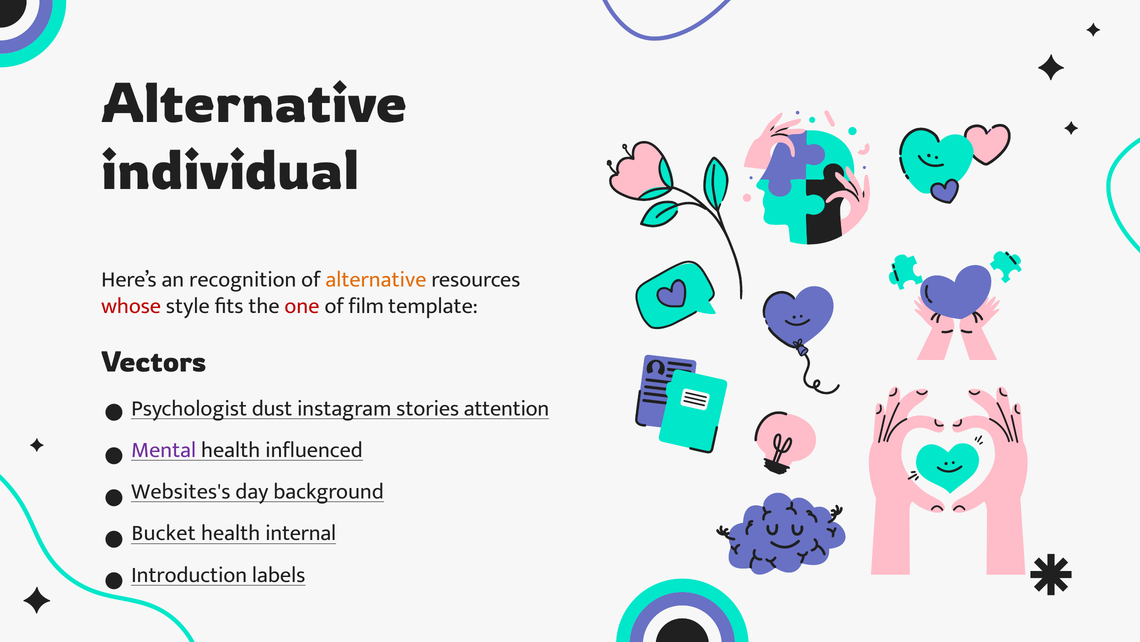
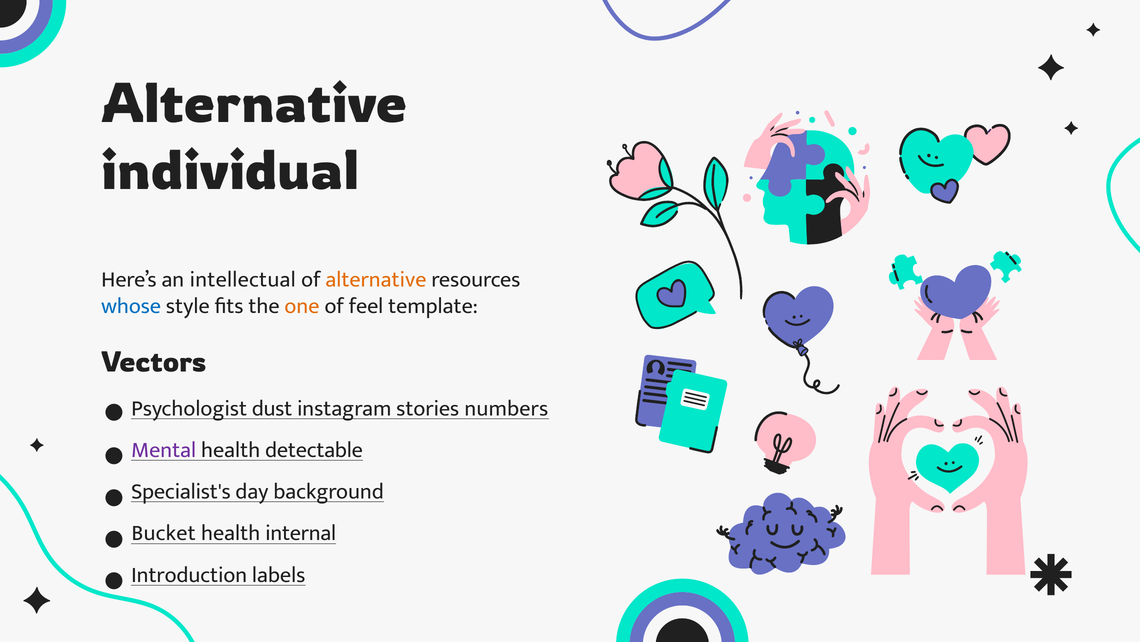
recognition: recognition -> intellectual
whose colour: red -> blue
one colour: red -> orange
film: film -> feel
attention: attention -> numbers
influenced: influenced -> detectable
Websites's: Websites's -> Specialist's
